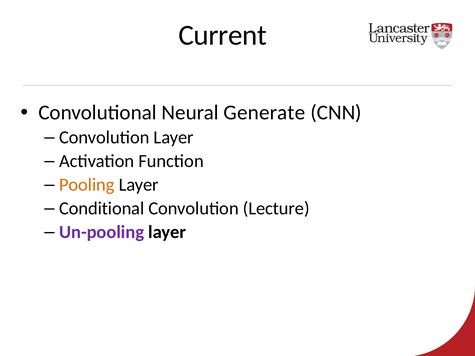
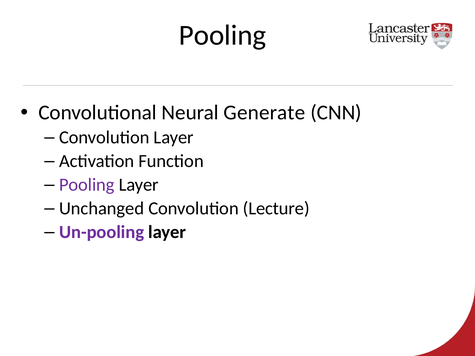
Current at (223, 35): Current -> Pooling
Pooling at (87, 185) colour: orange -> purple
Conditional: Conditional -> Unchanged
